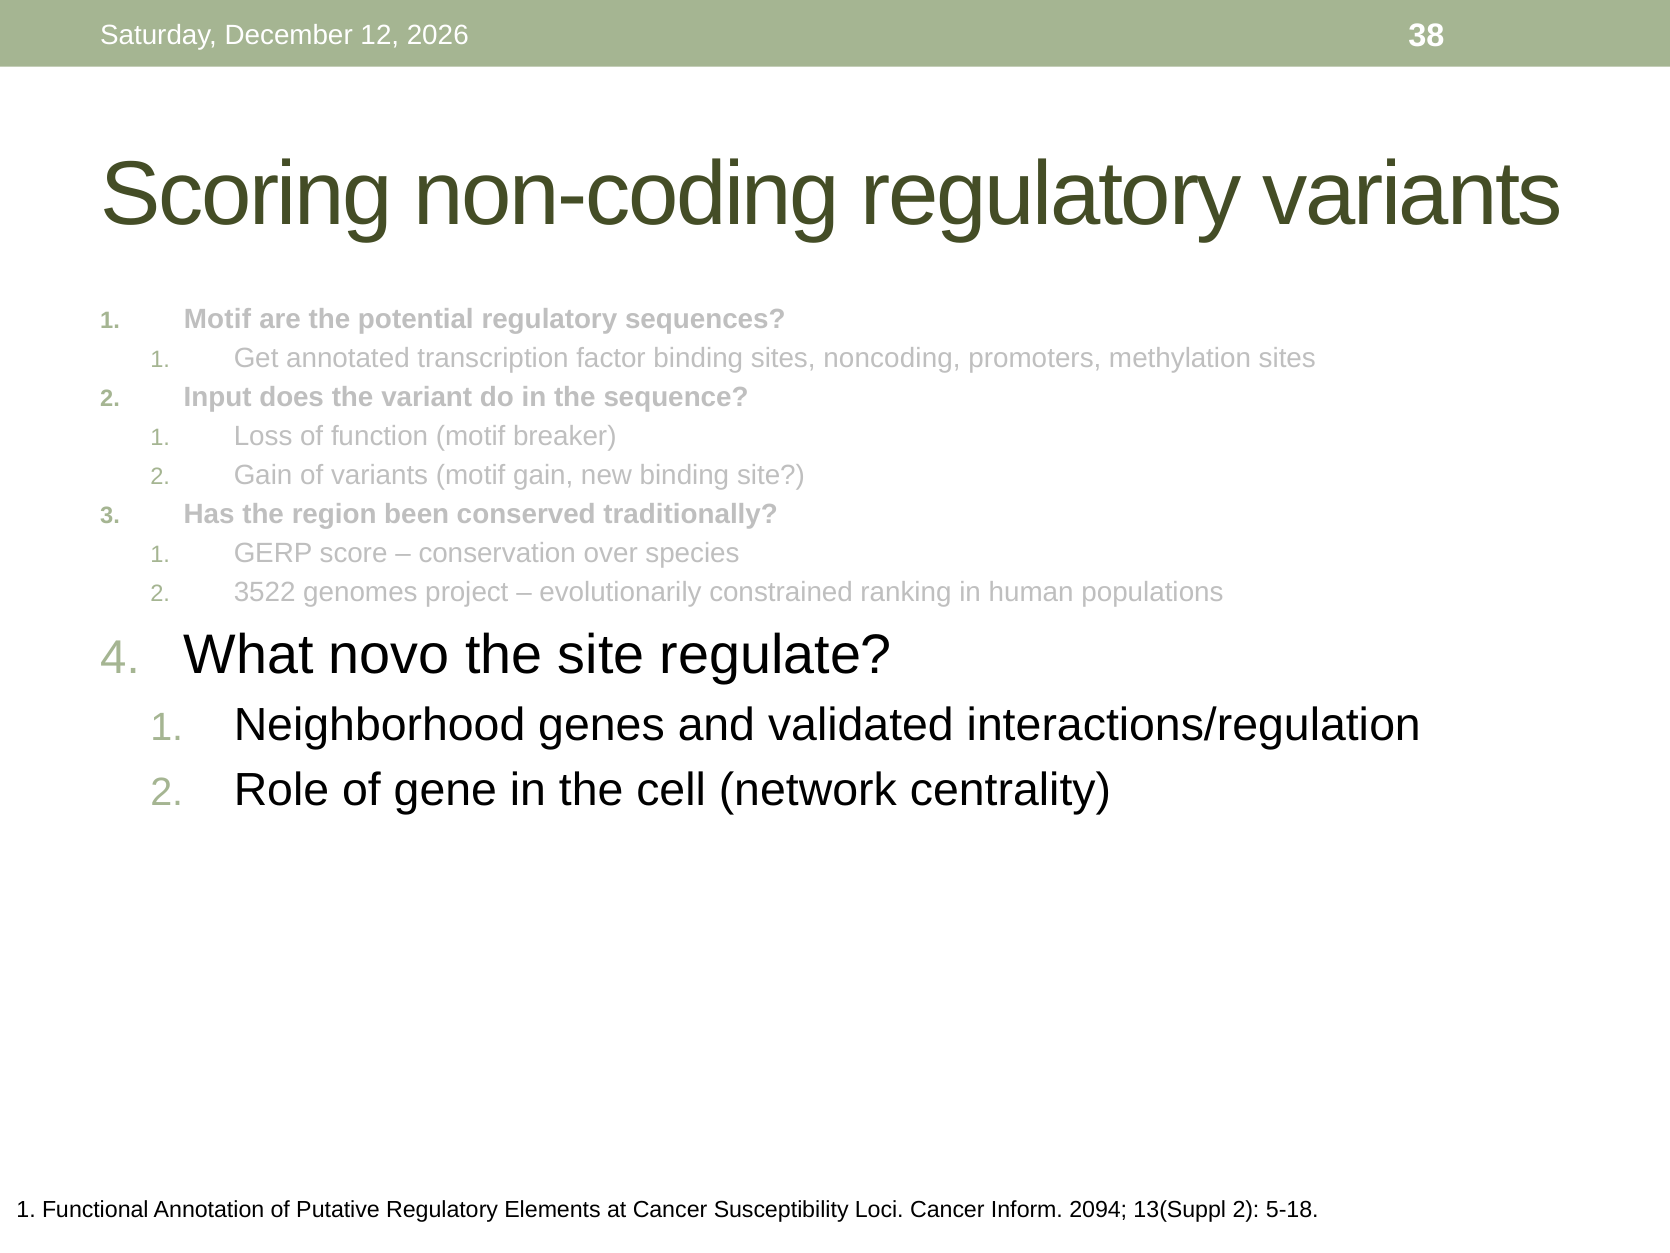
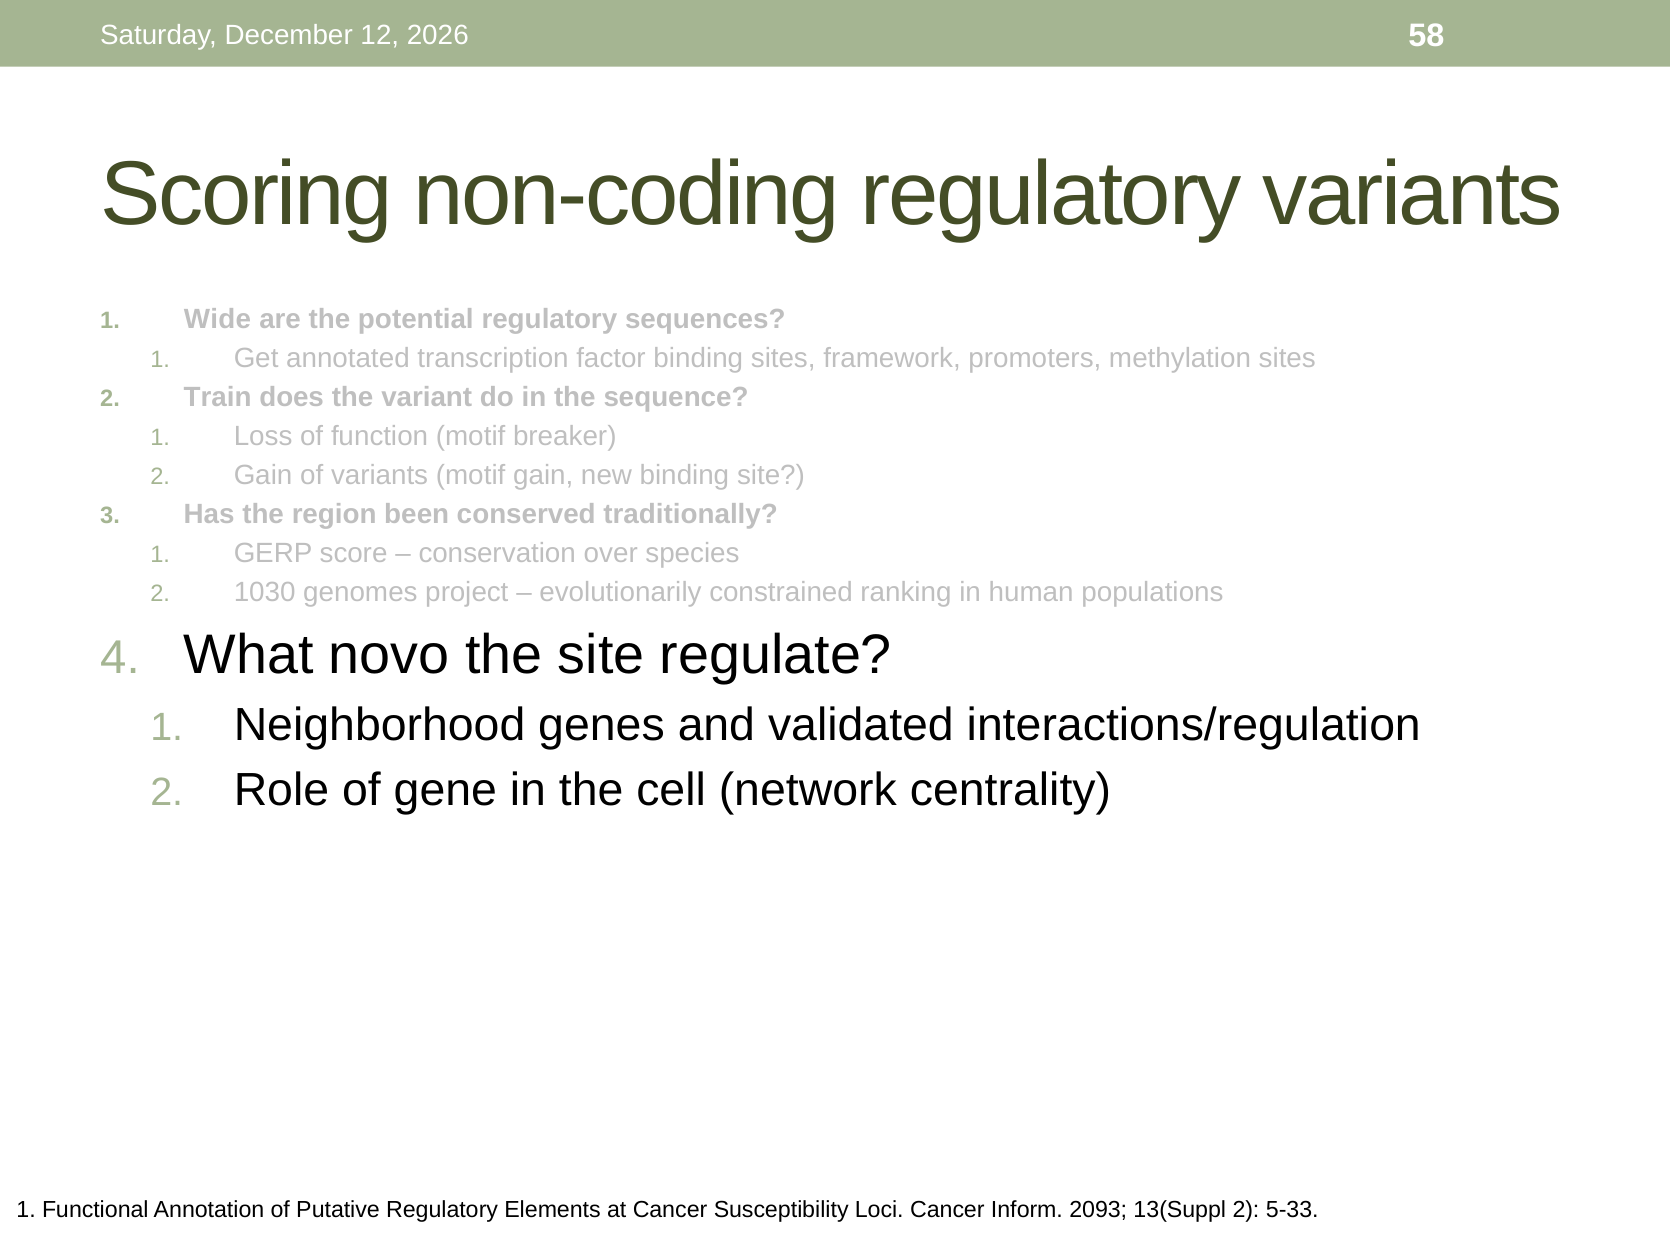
38: 38 -> 58
1 Motif: Motif -> Wide
noncoding: noncoding -> framework
Input: Input -> Train
3522: 3522 -> 1030
2094: 2094 -> 2093
5-18: 5-18 -> 5-33
